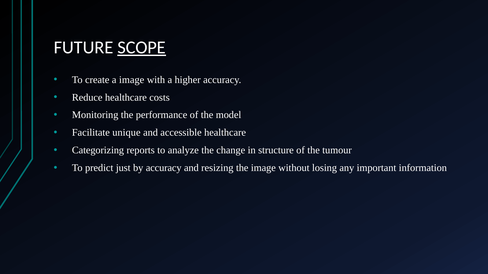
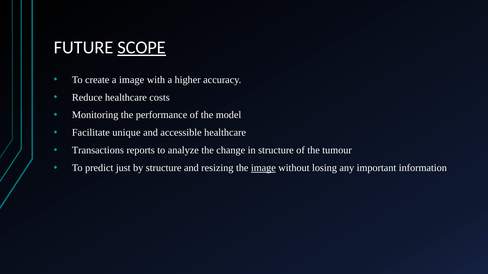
Categorizing: Categorizing -> Transactions
by accuracy: accuracy -> structure
image at (263, 168) underline: none -> present
